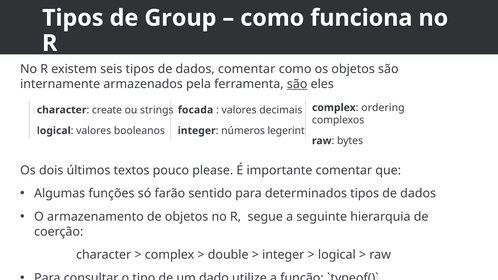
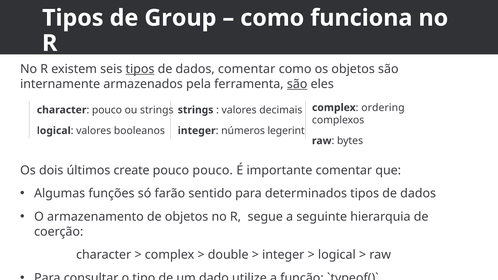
tipos at (140, 69) underline: none -> present
create at (107, 110): create -> pouco
focada at (195, 110): focada -> strings
textos: textos -> create
pouco please: please -> pouco
